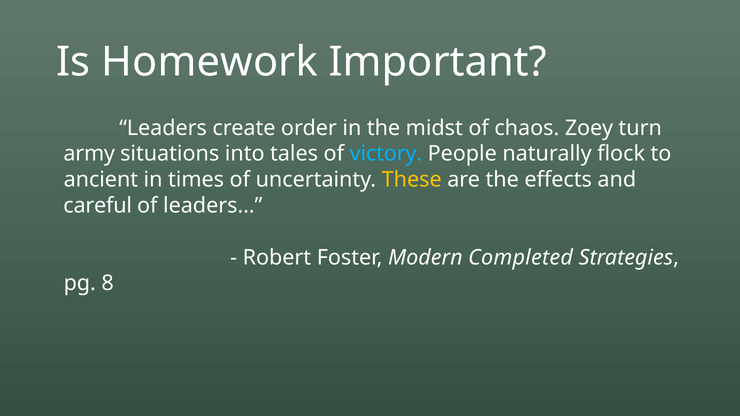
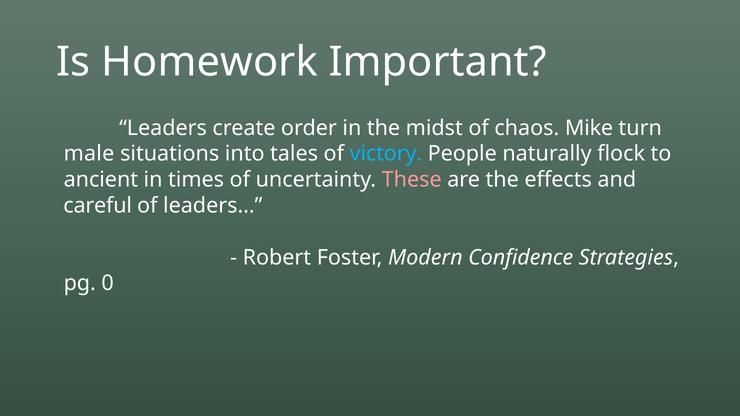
Zoey: Zoey -> Mike
army: army -> male
These colour: yellow -> pink
Completed: Completed -> Confidence
8: 8 -> 0
